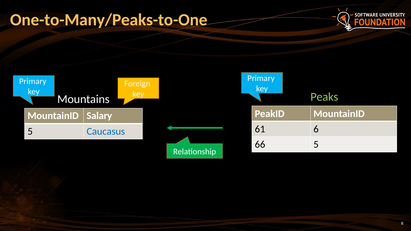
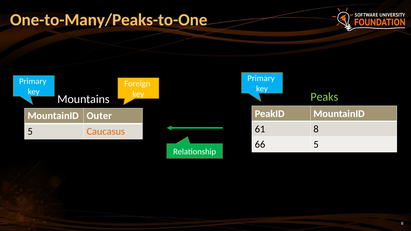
Salary: Salary -> Outer
61 6: 6 -> 8
Caucasus colour: blue -> orange
